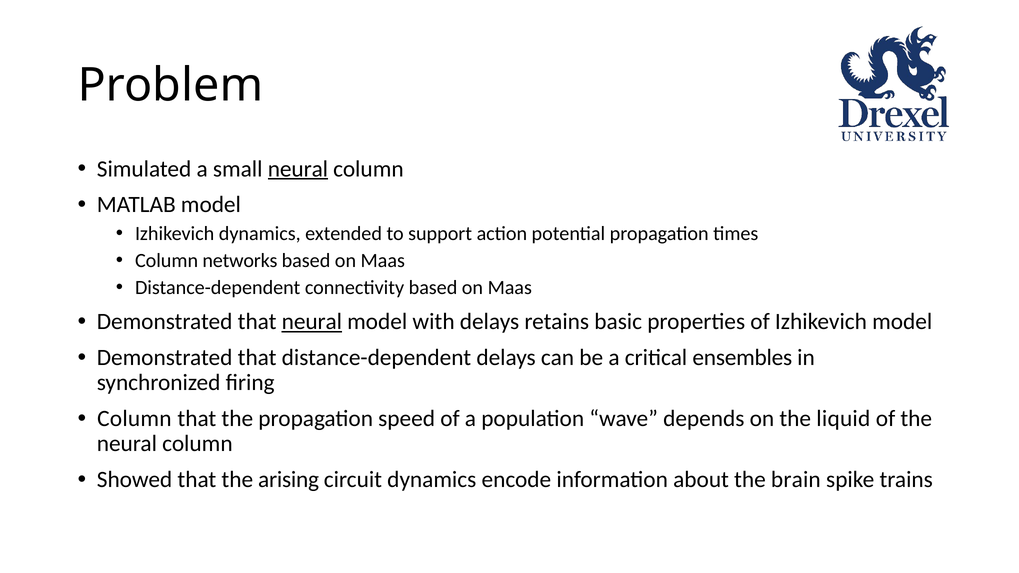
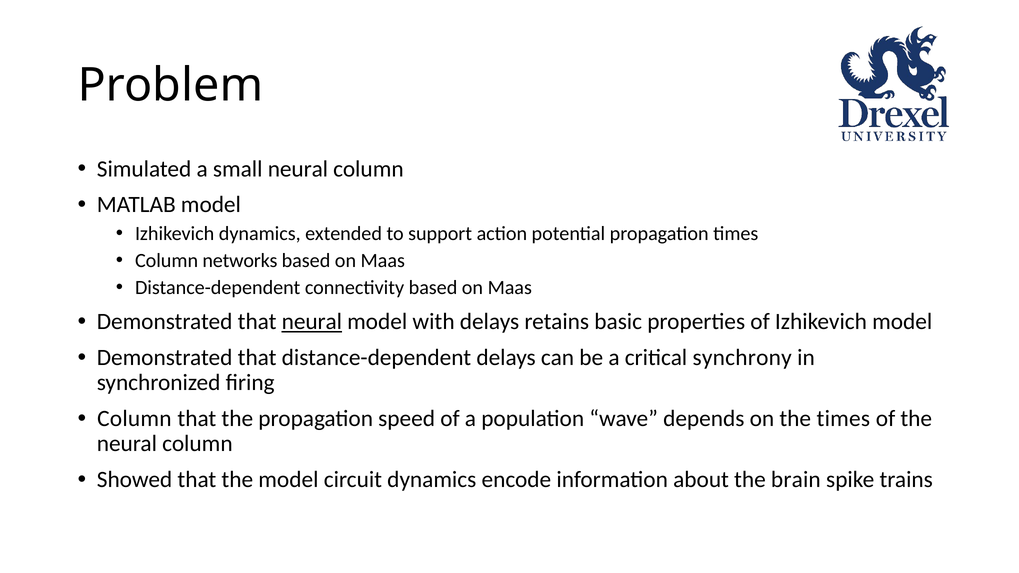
neural at (298, 169) underline: present -> none
ensembles: ensembles -> synchrony
the liquid: liquid -> times
the arising: arising -> model
